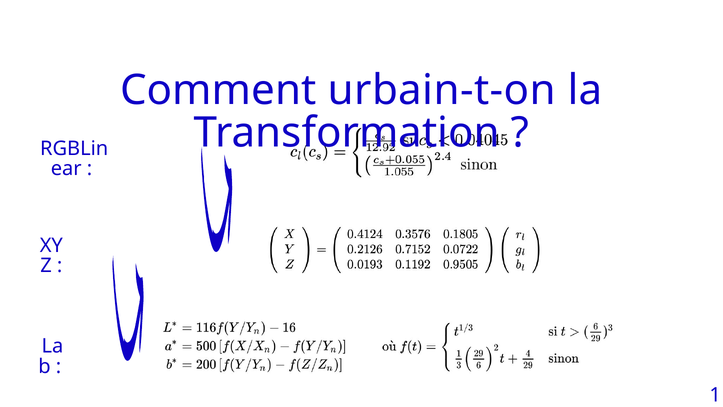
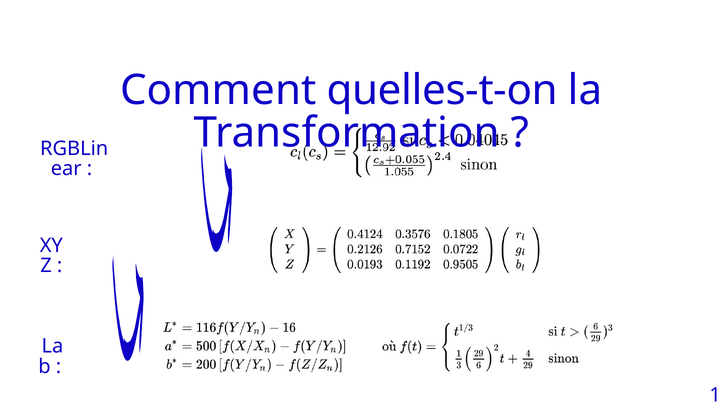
urbain-t-on: urbain-t-on -> quelles-t-on
